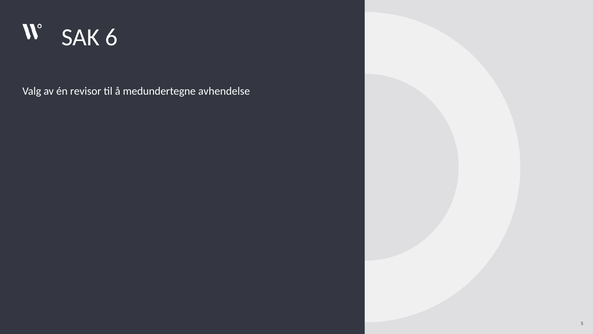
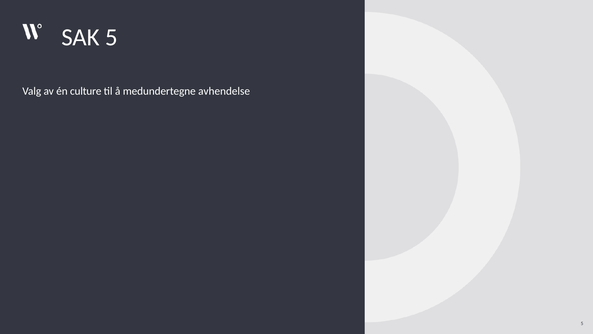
SAK 6: 6 -> 5
revisor: revisor -> culture
